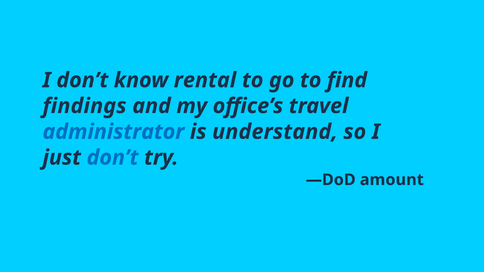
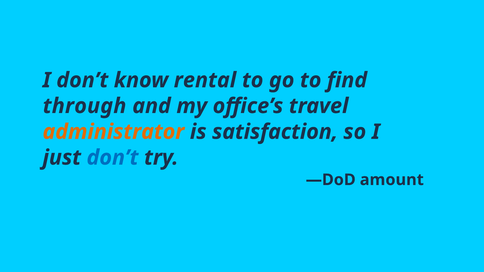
findings: findings -> through
administrator colour: blue -> orange
understand: understand -> satisfaction
